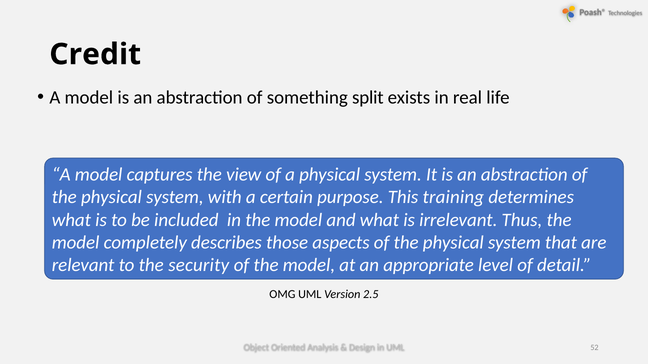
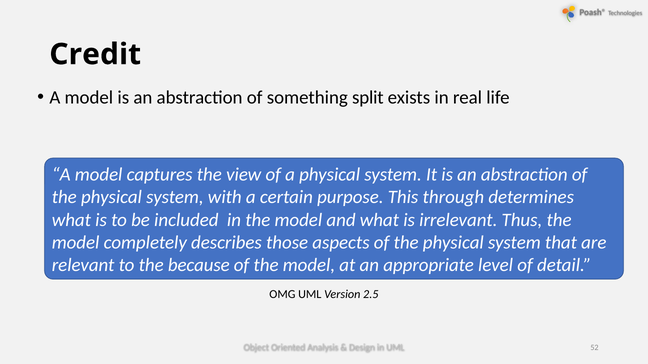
training: training -> through
security: security -> because
